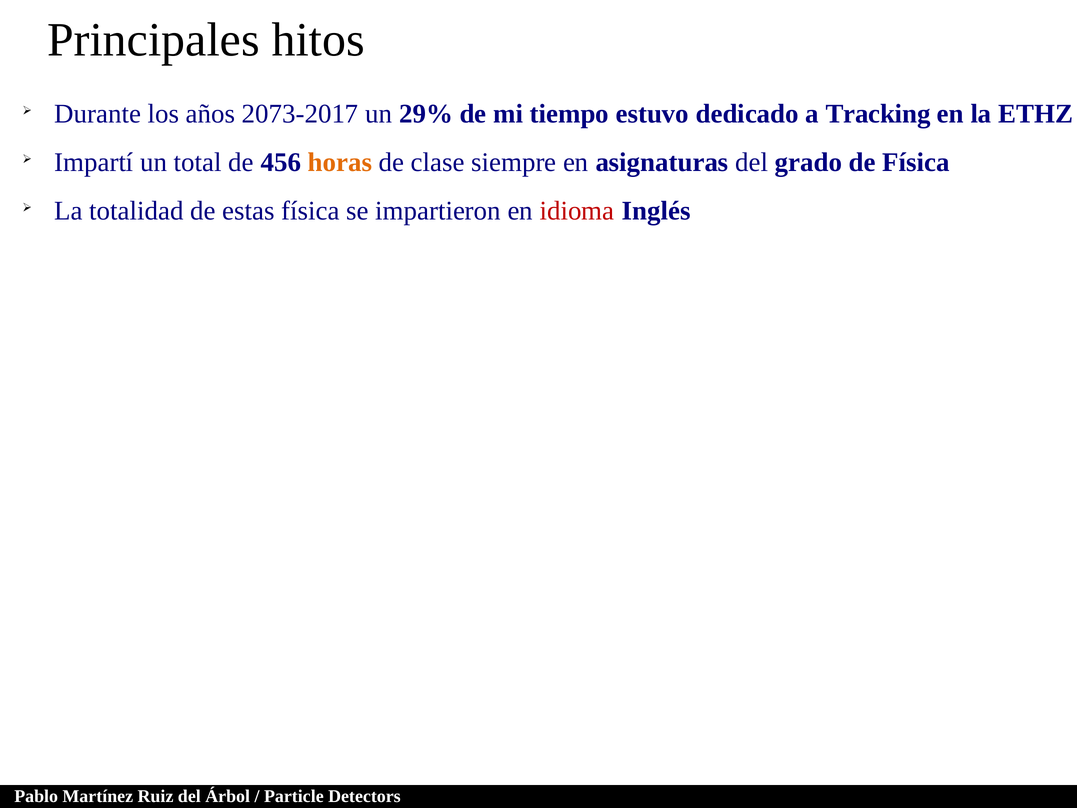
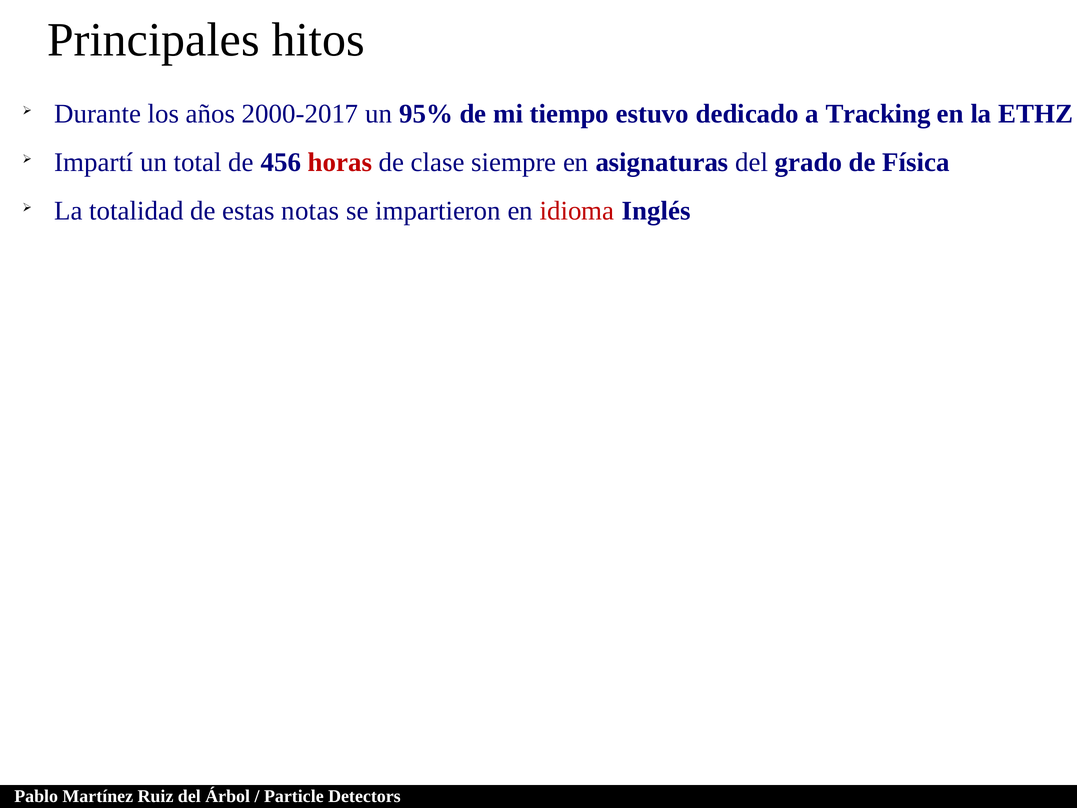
2073-2017: 2073-2017 -> 2000-2017
29%: 29% -> 95%
horas colour: orange -> red
estas física: física -> notas
